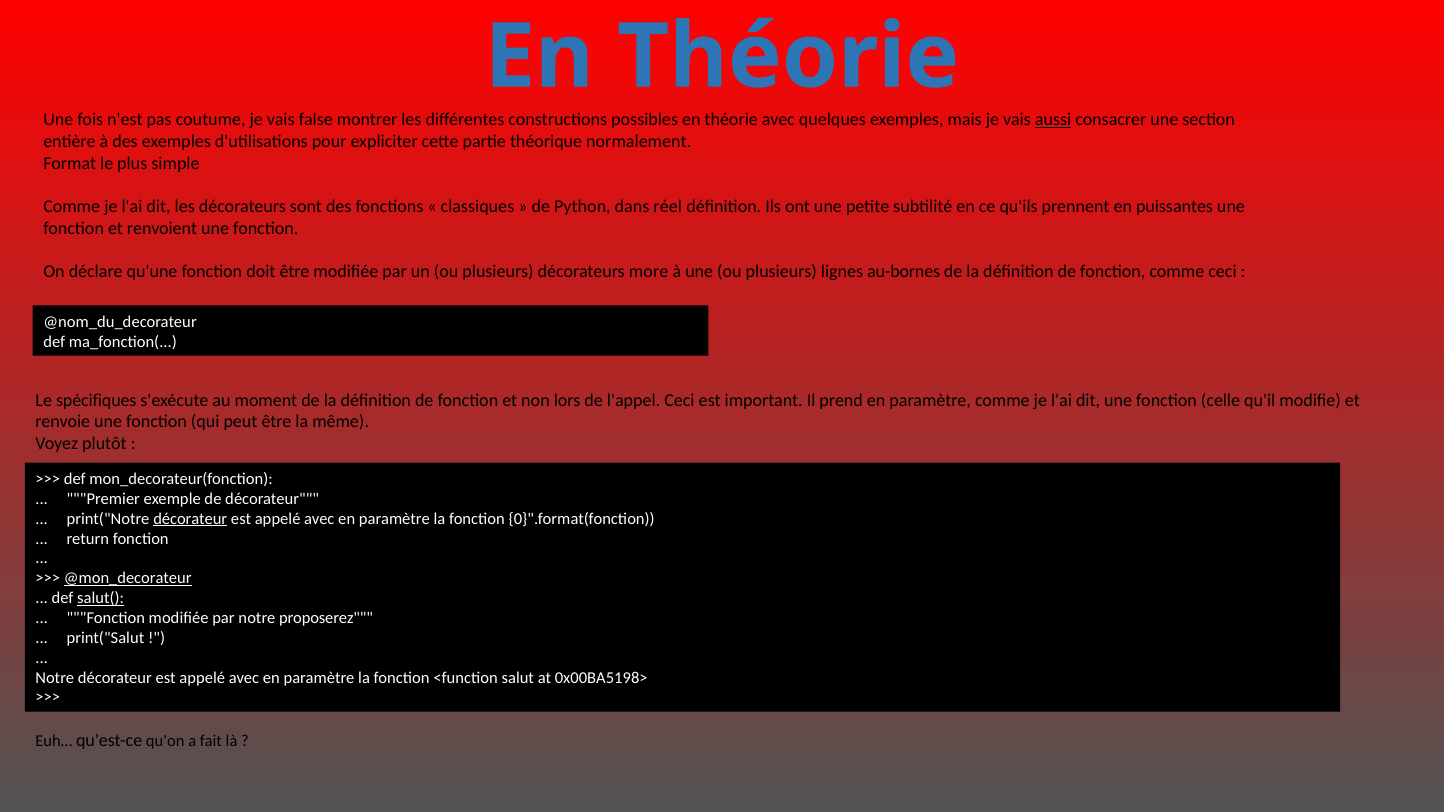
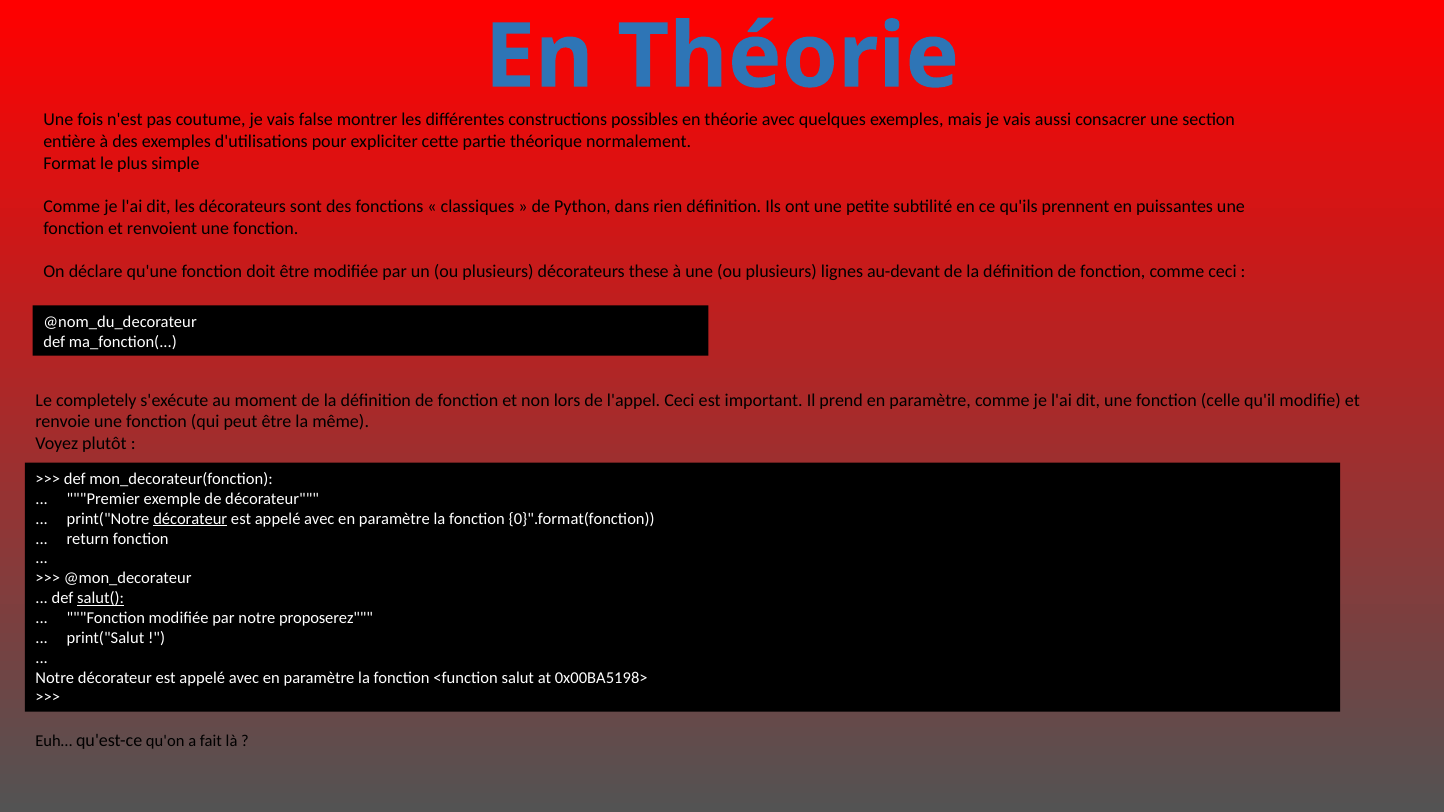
aussi underline: present -> none
réel: réel -> rien
more: more -> these
au-bornes: au-bornes -> au-devant
spécifiques: spécifiques -> completely
@mon_decorateur underline: present -> none
